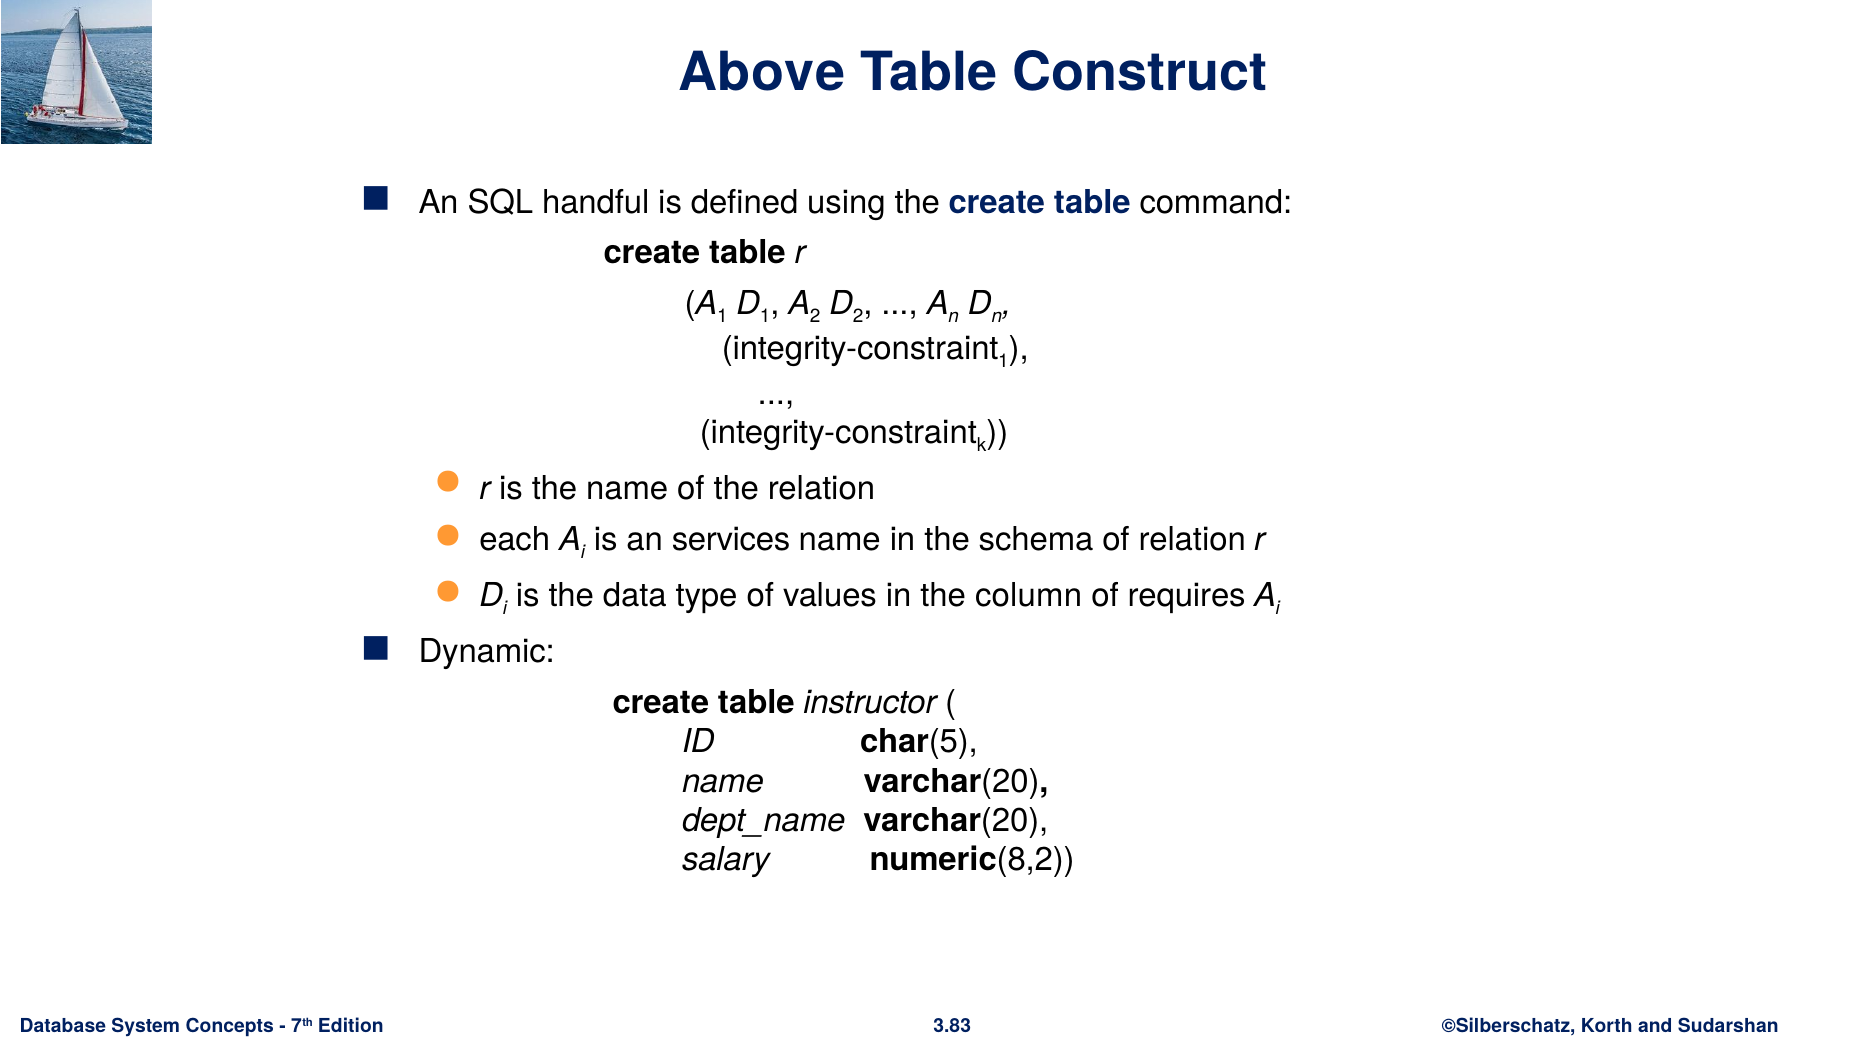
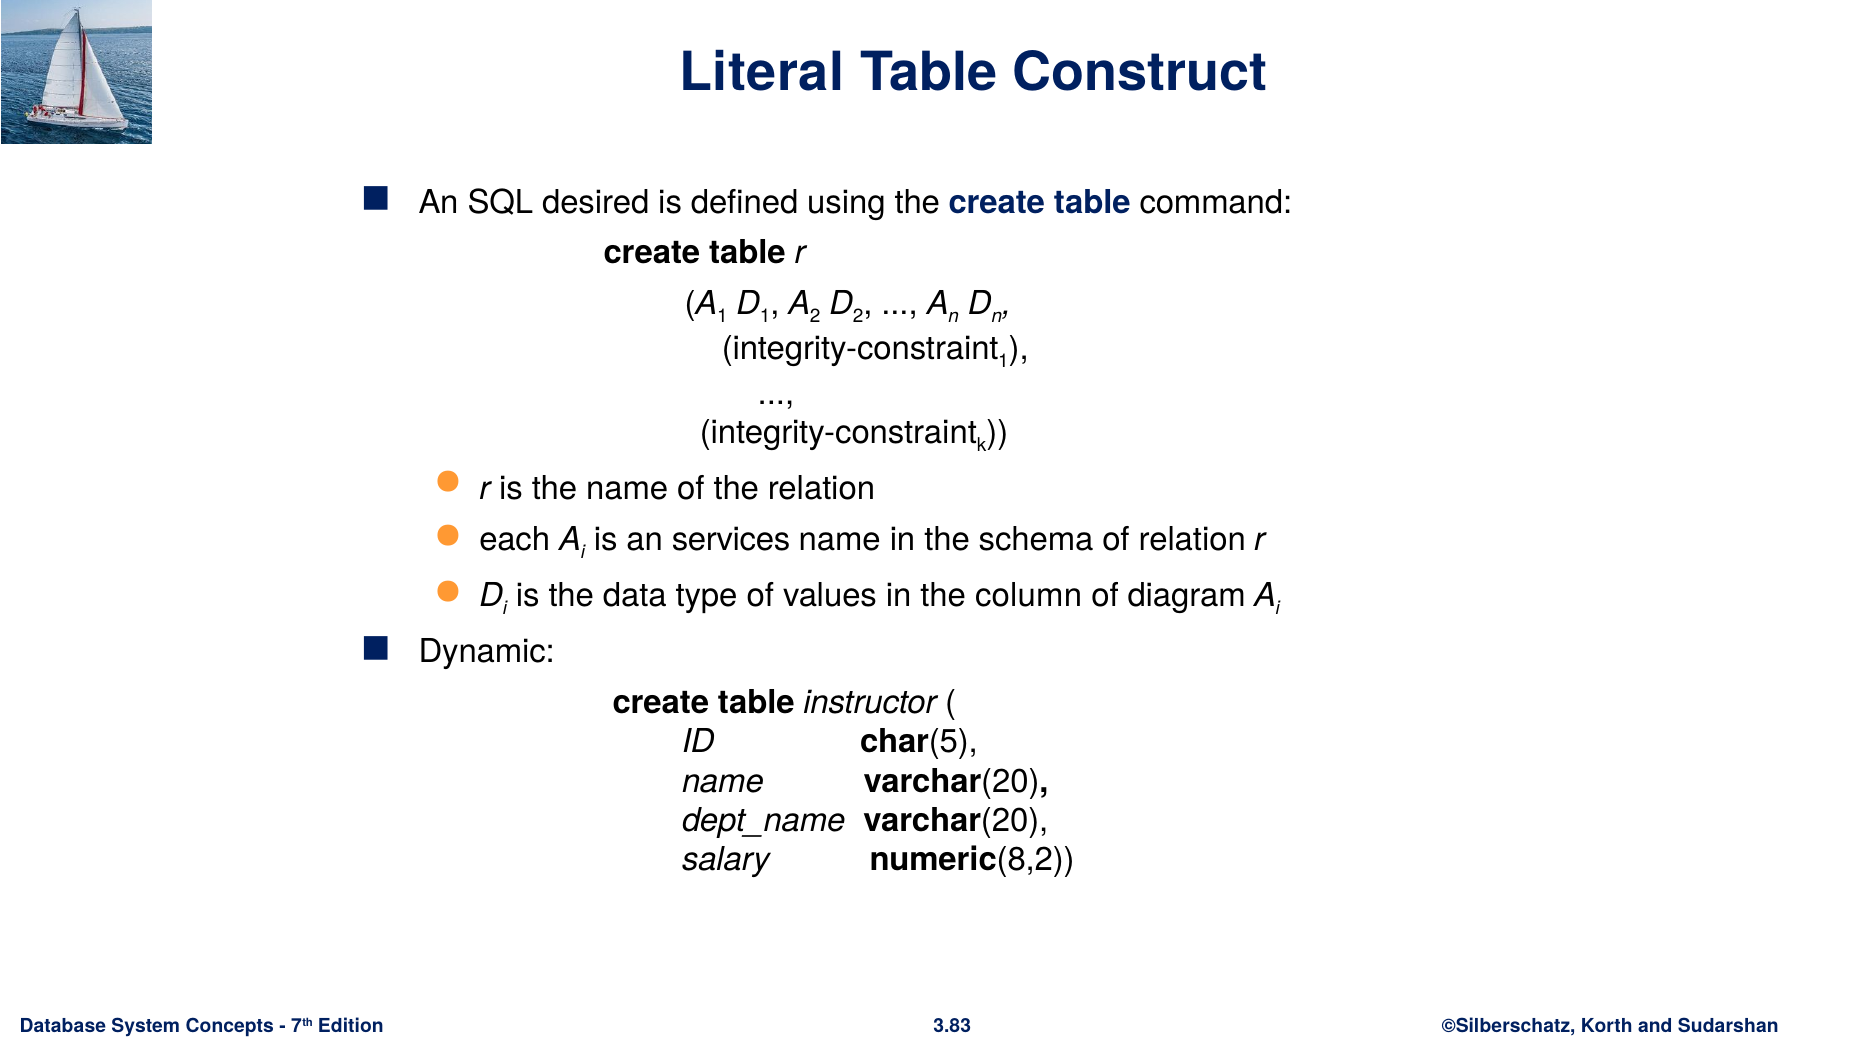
Above: Above -> Literal
handful: handful -> desired
requires: requires -> diagram
